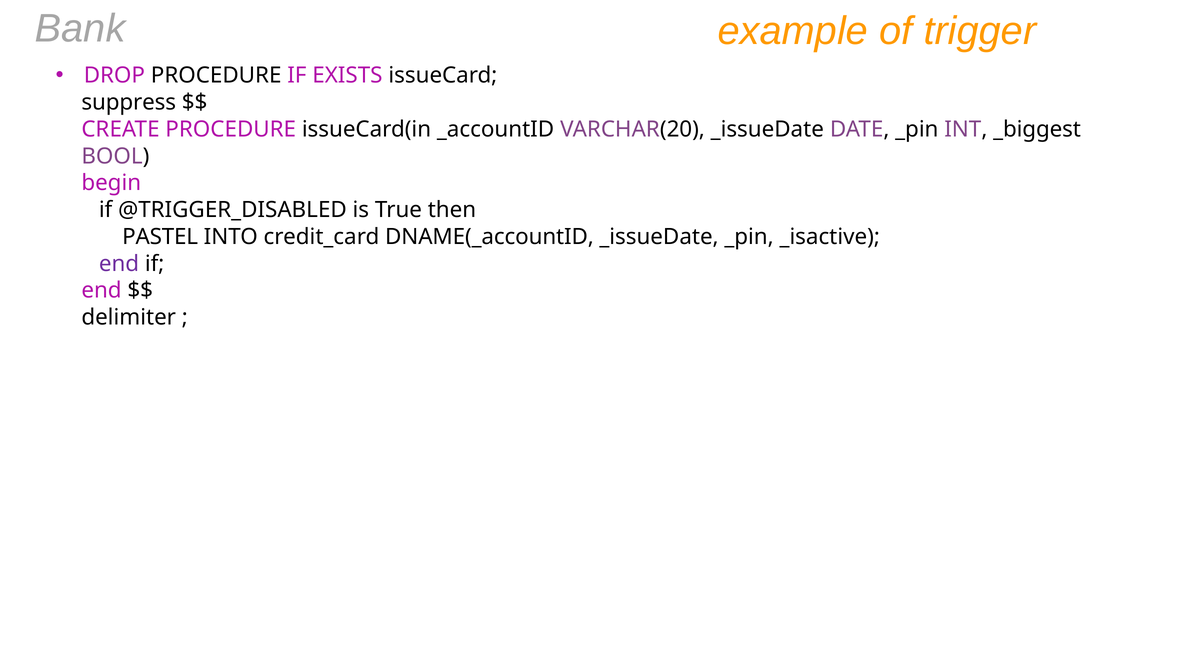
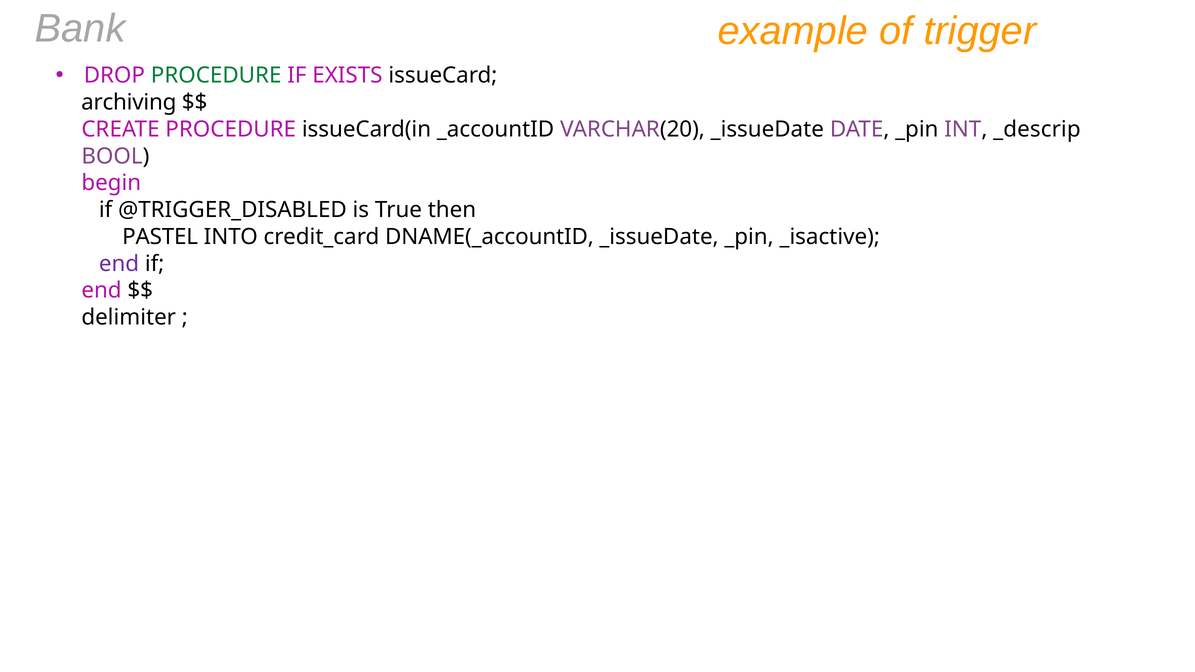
PROCEDURE at (216, 75) colour: black -> green
suppress: suppress -> archiving
_biggest: _biggest -> _descrip
